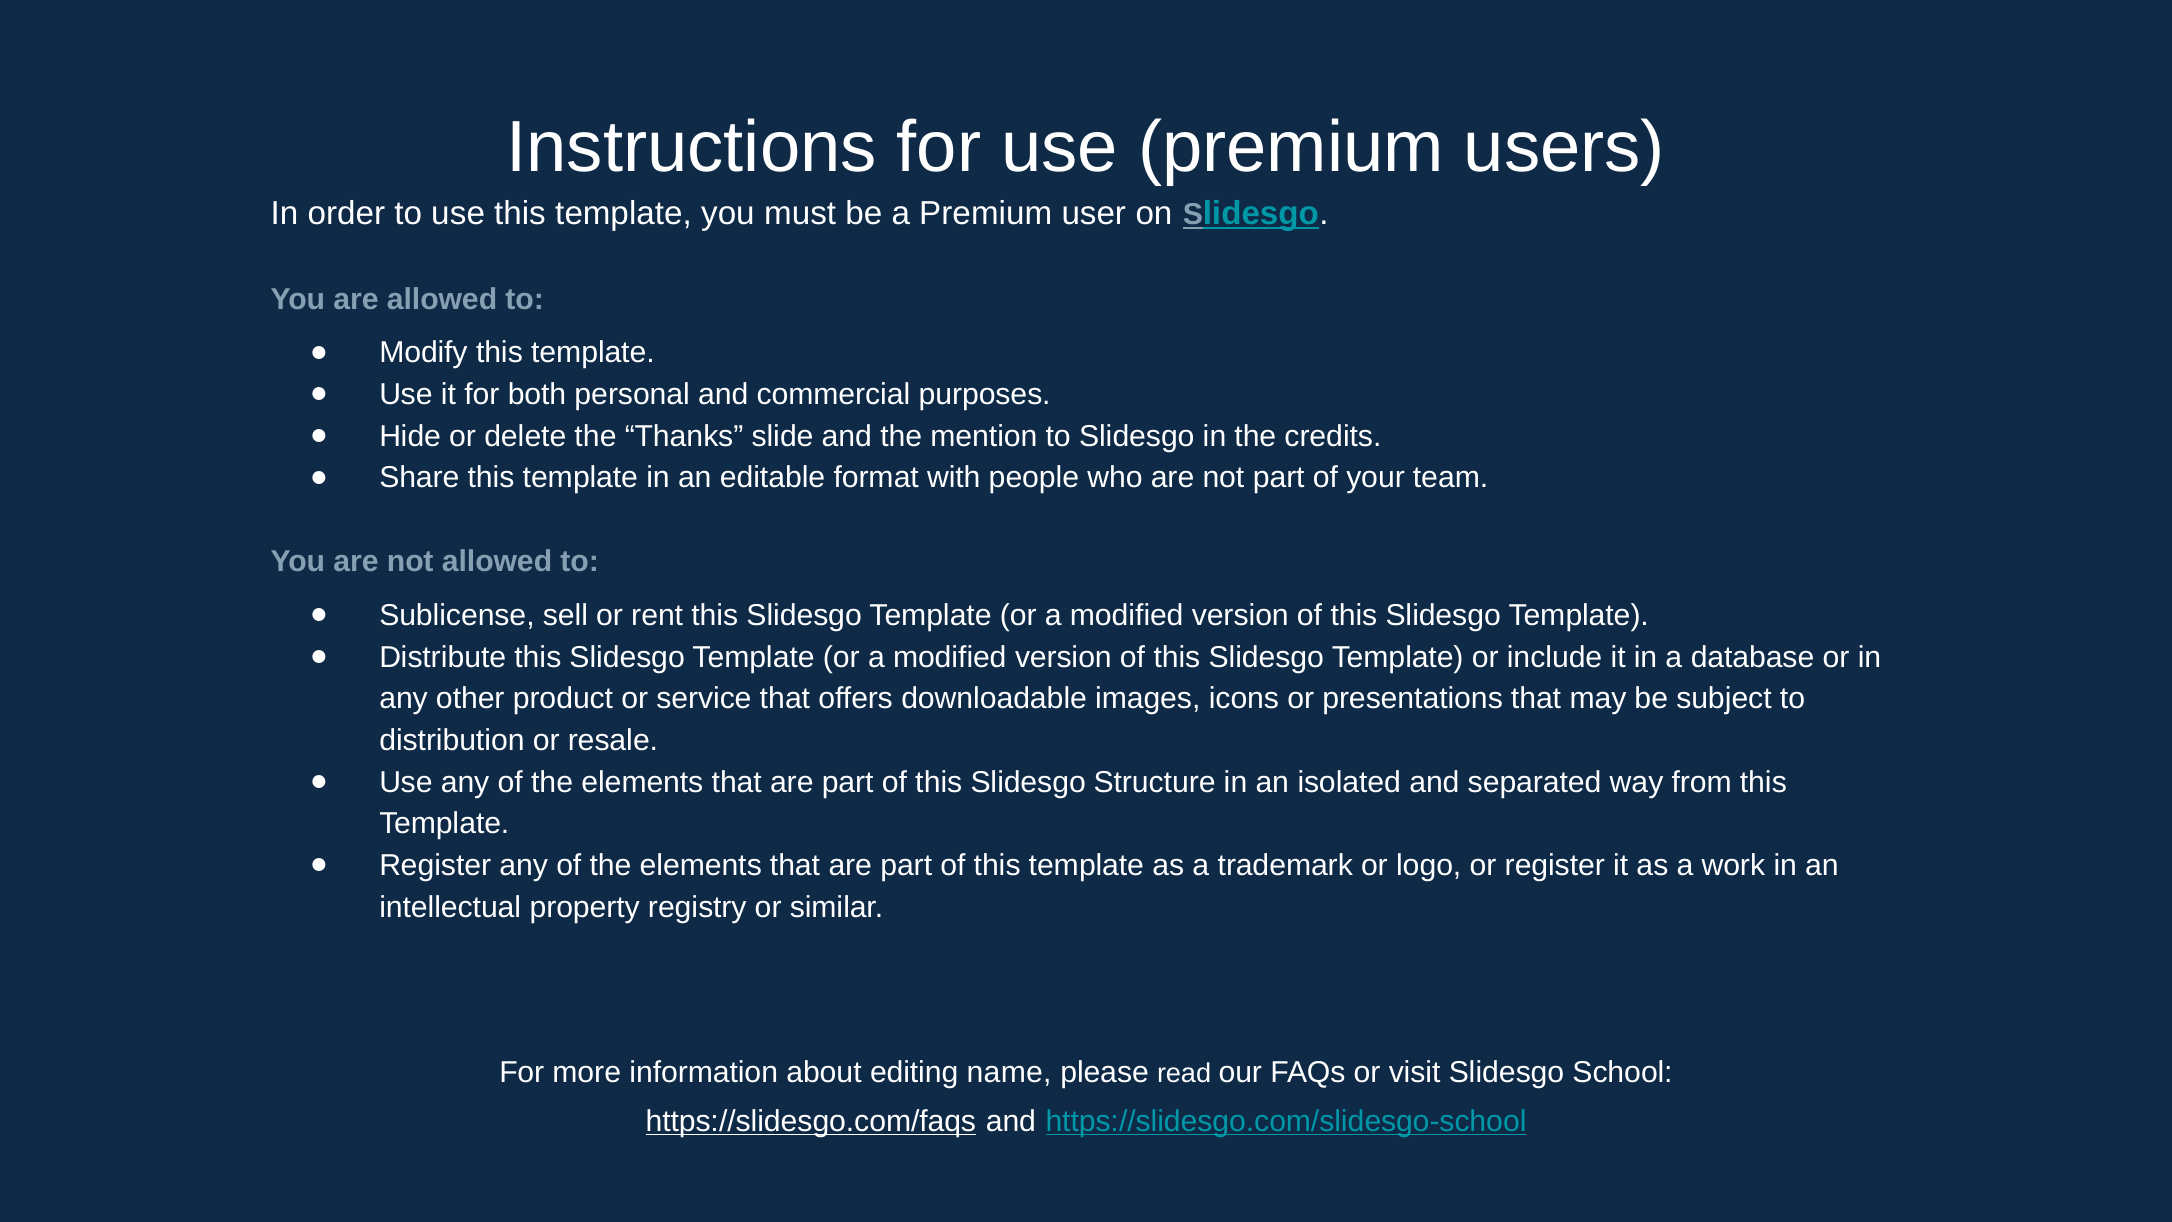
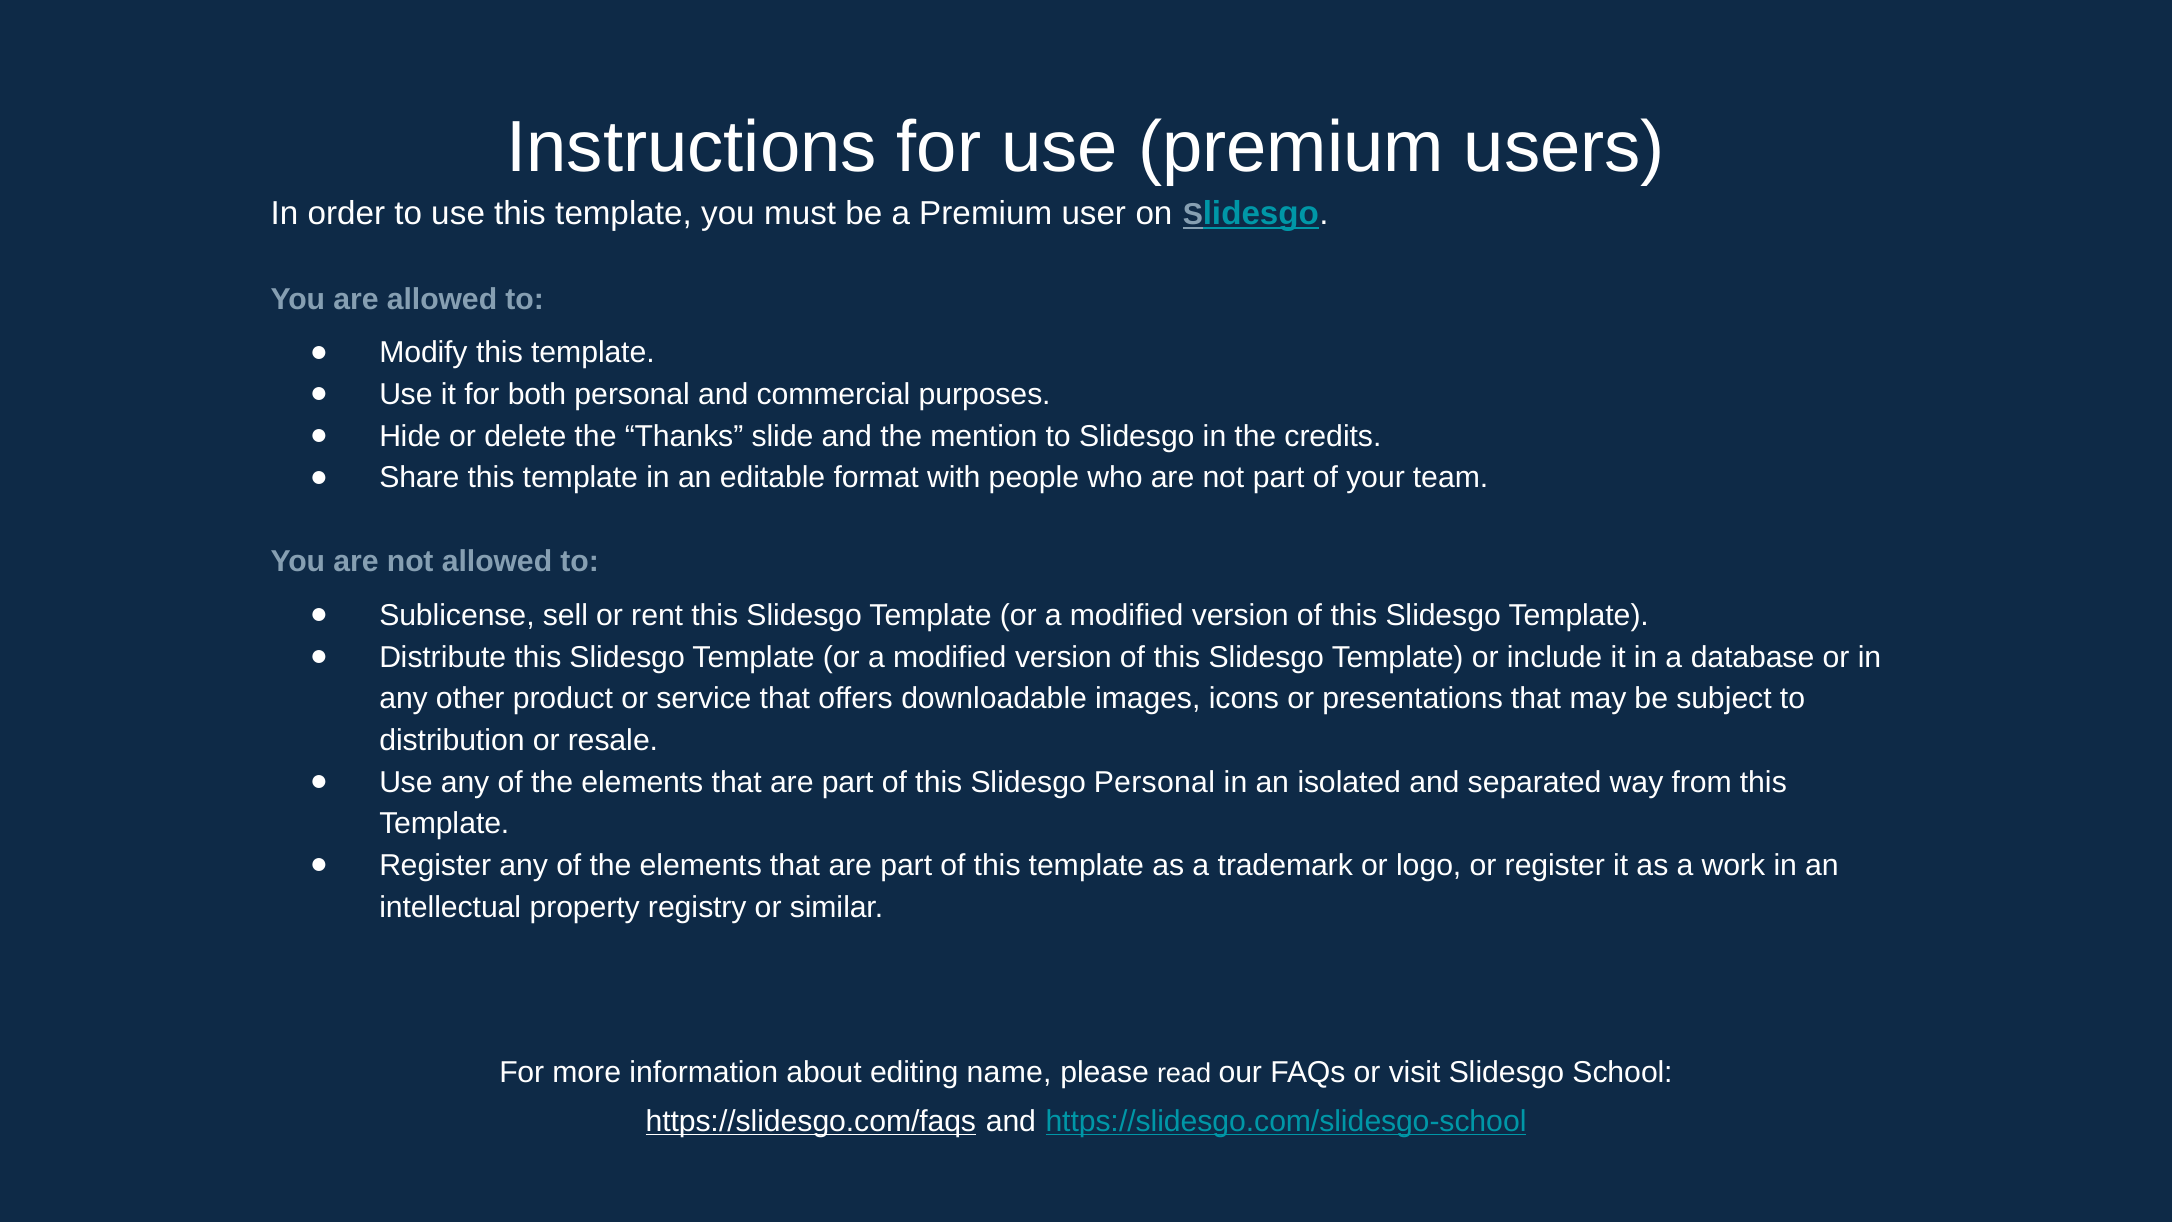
Slidesgo Structure: Structure -> Personal
